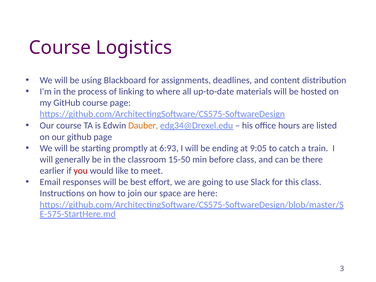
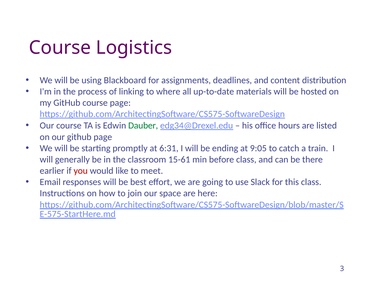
Dauber colour: orange -> green
6:93: 6:93 -> 6:31
15-50: 15-50 -> 15-61
